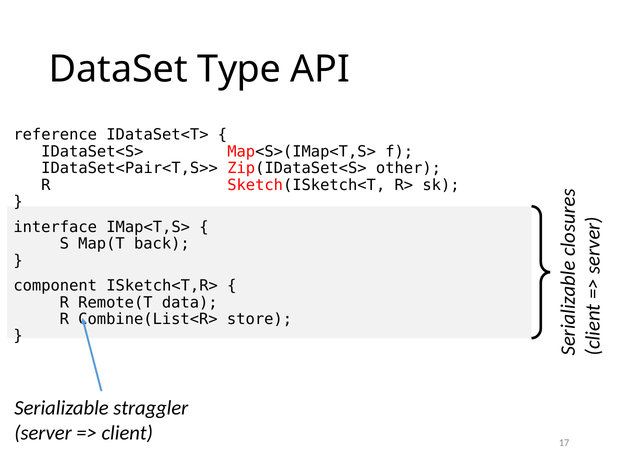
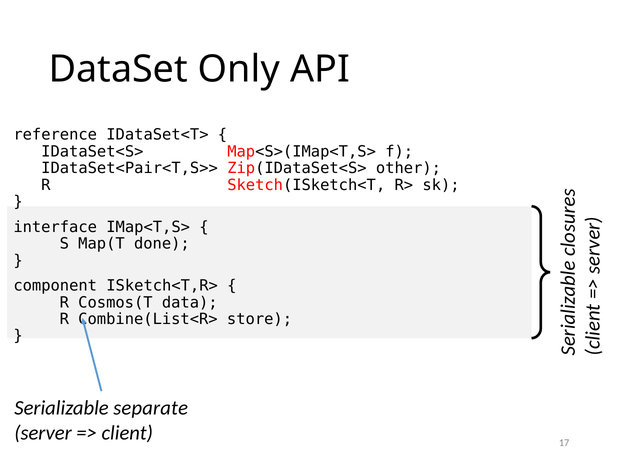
Type: Type -> Only
back: back -> done
Remote(T: Remote(T -> Cosmos(T
straggler: straggler -> separate
